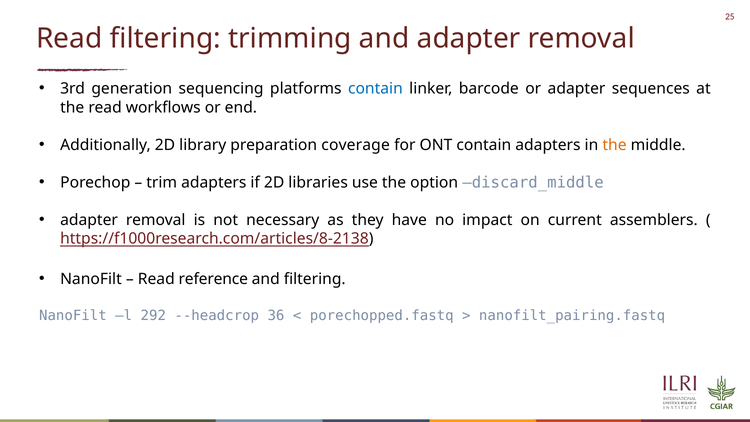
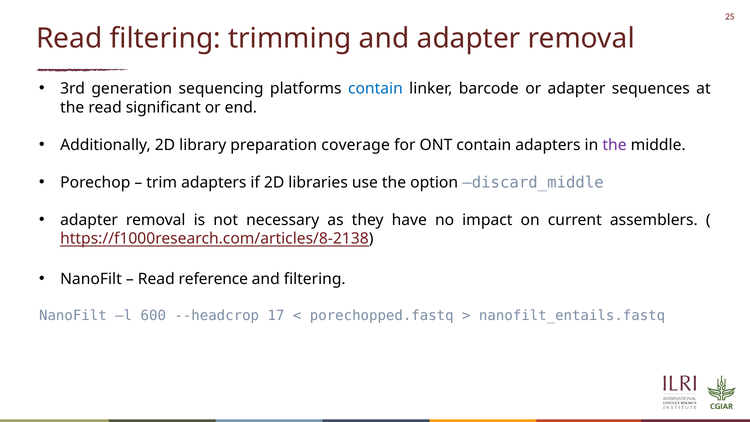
workflows: workflows -> significant
the at (615, 145) colour: orange -> purple
292: 292 -> 600
36: 36 -> 17
nanofilt_pairing.fastq: nanofilt_pairing.fastq -> nanofilt_entails.fastq
